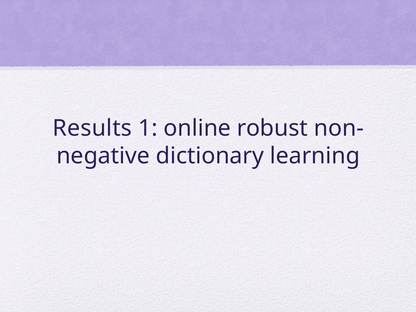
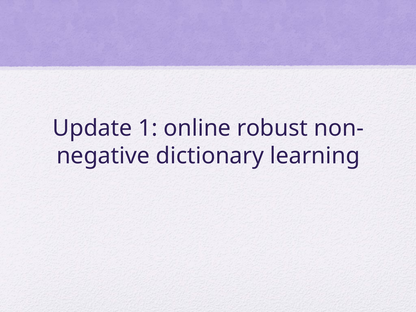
Results: Results -> Update
